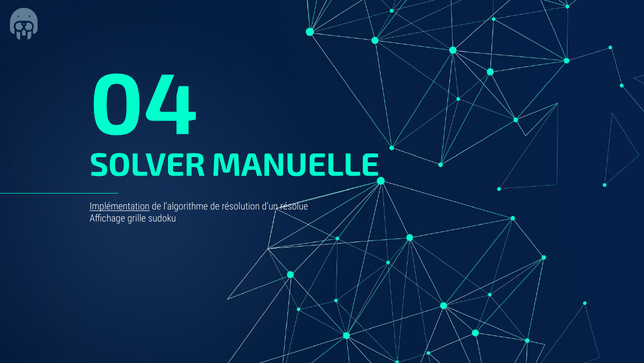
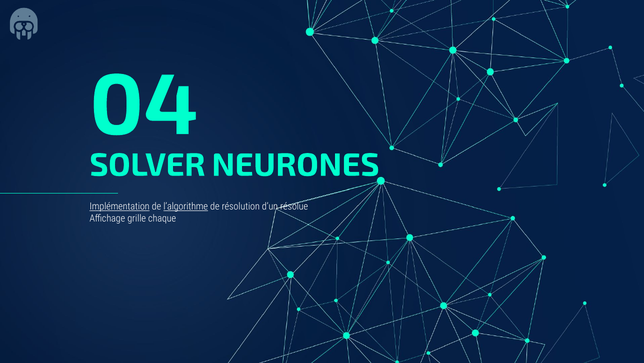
MANUELLE: MANUELLE -> NEURONES
l’algorithme underline: none -> present
sudoku: sudoku -> chaque
